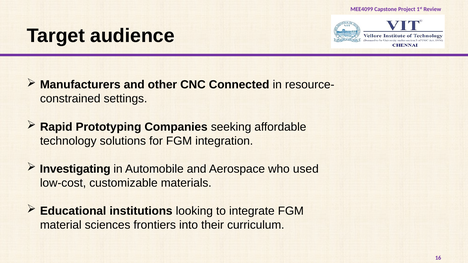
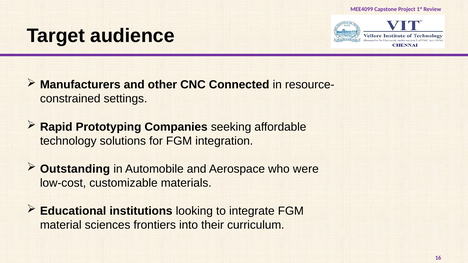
Investigating: Investigating -> Outstanding
used: used -> were
